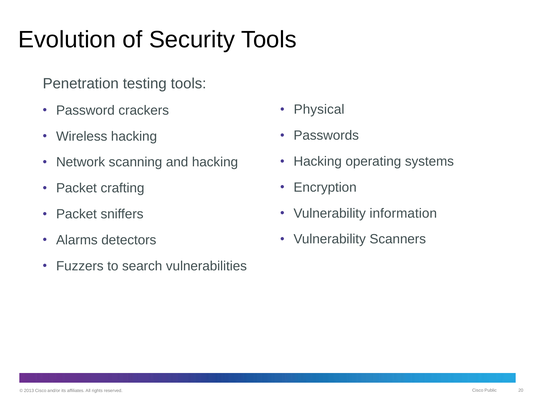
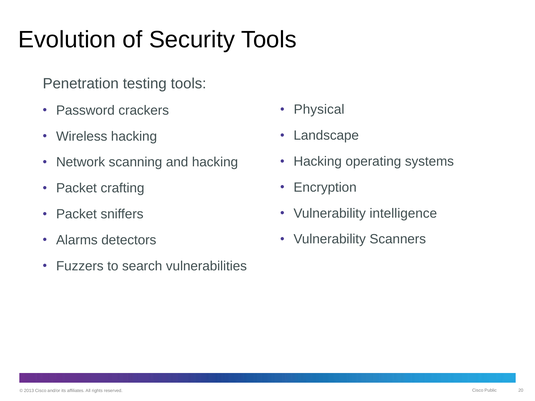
Passwords: Passwords -> Landscape
information: information -> intelligence
